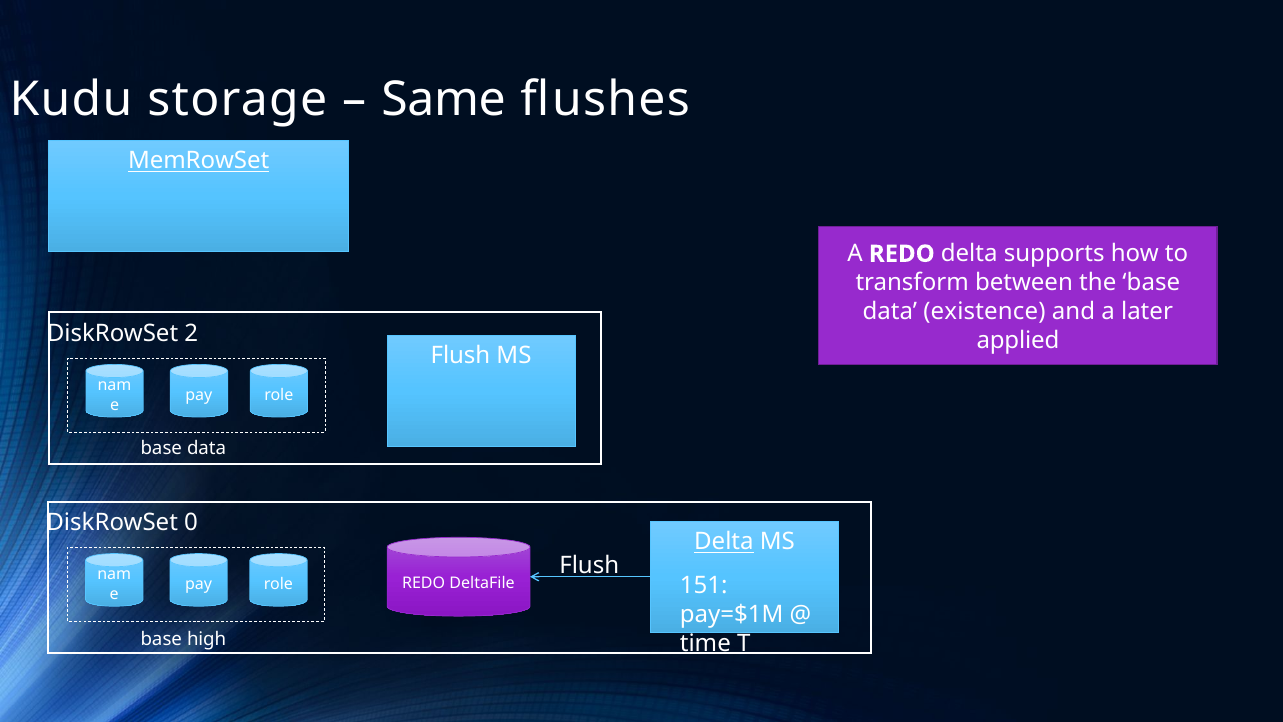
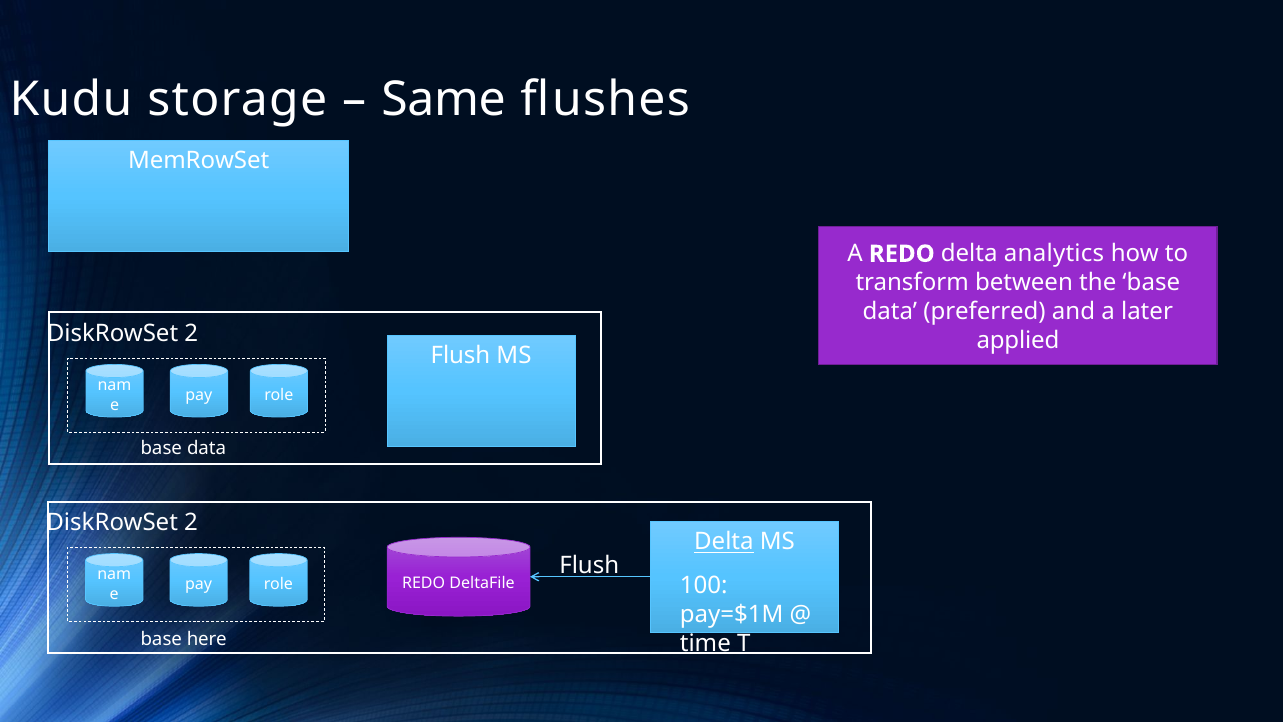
MemRowSet underline: present -> none
supports: supports -> analytics
existence: existence -> preferred
0 at (191, 522): 0 -> 2
151: 151 -> 100
high: high -> here
